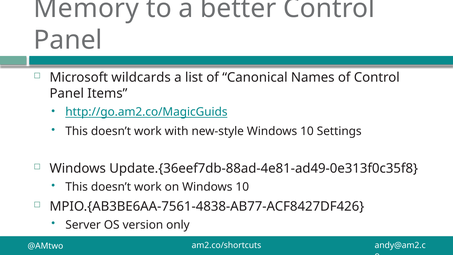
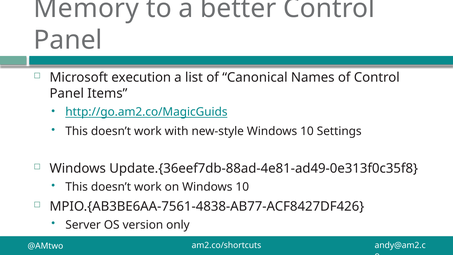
wildcards: wildcards -> execution
